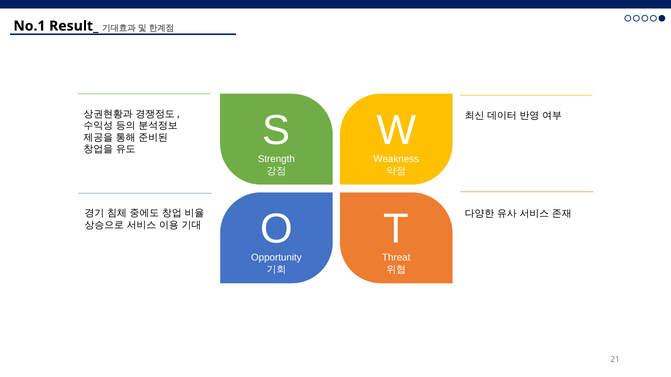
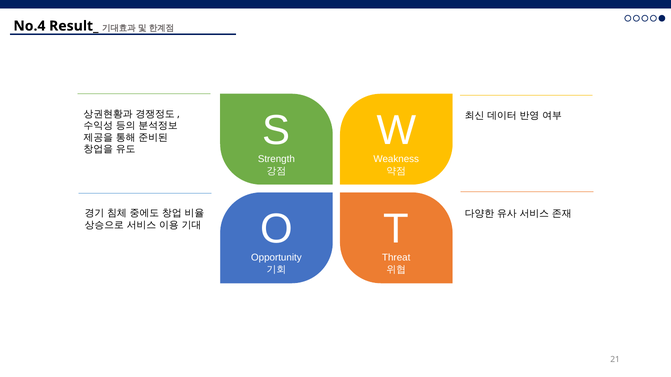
No.1: No.1 -> No.4
